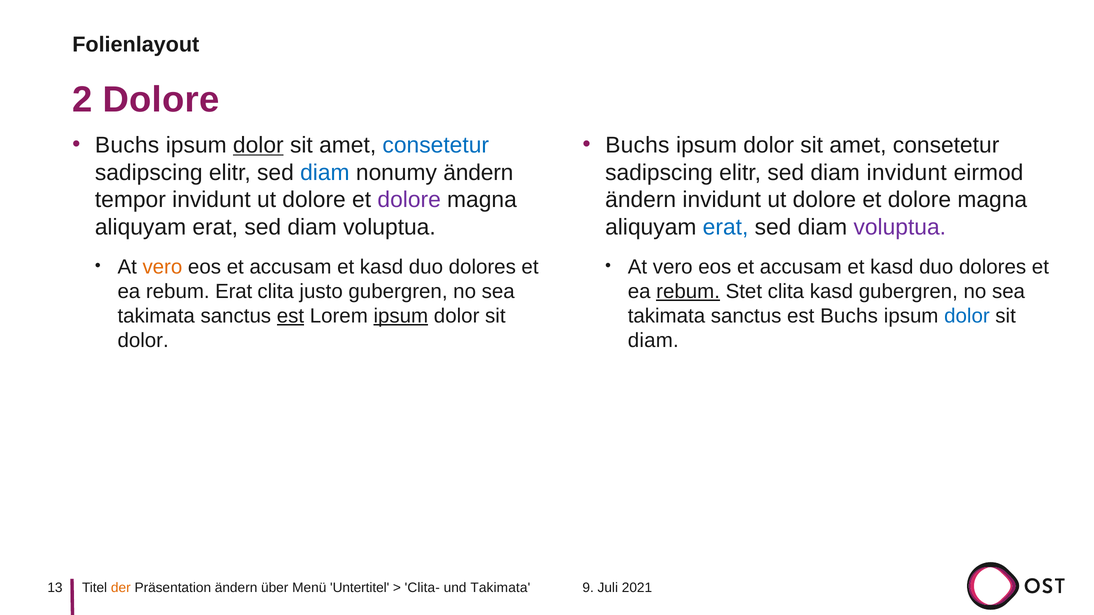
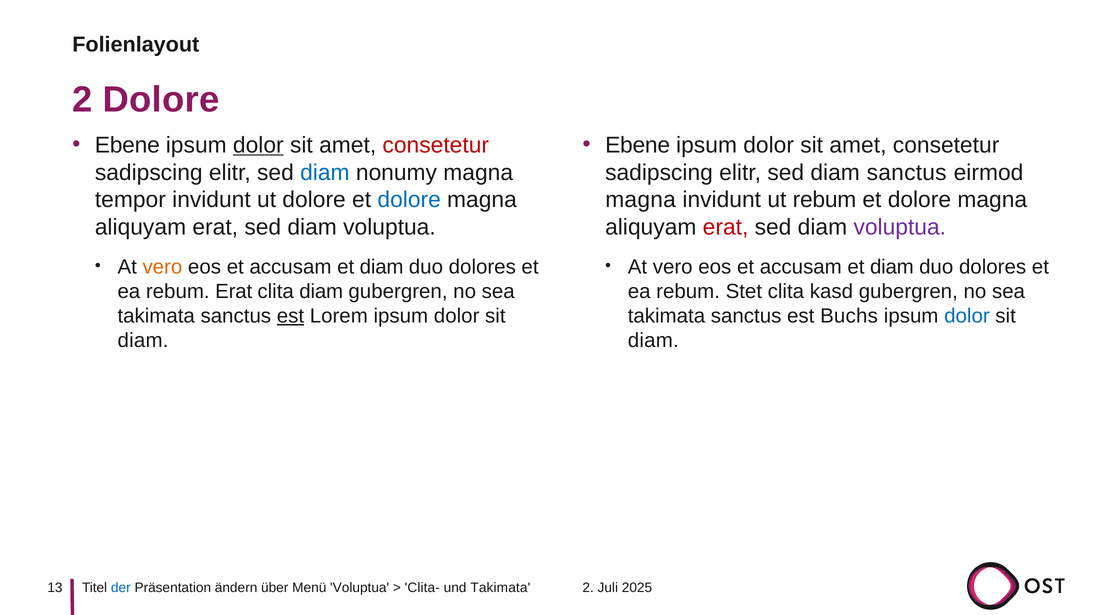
Buchs at (127, 145): Buchs -> Ebene
consetetur at (436, 145) colour: blue -> red
Buchs at (637, 145): Buchs -> Ebene
nonumy ändern: ändern -> magna
diam invidunt: invidunt -> sanctus
dolore at (409, 200) colour: purple -> blue
ändern at (641, 200): ändern -> magna
dolore at (824, 200): dolore -> rebum
erat at (726, 227) colour: blue -> red
kasd at (382, 267): kasd -> diam
kasd at (892, 267): kasd -> diam
clita justo: justo -> diam
rebum at (688, 291) underline: present -> none
ipsum at (401, 316) underline: present -> none
dolor at (143, 341): dolor -> diam
13 9: 9 -> 2
2021: 2021 -> 2025
der colour: orange -> blue
Menü Untertitel: Untertitel -> Voluptua
